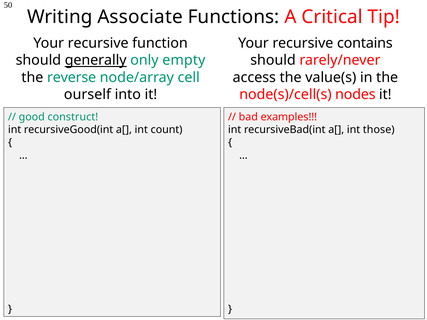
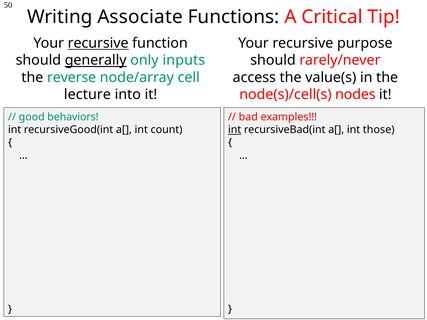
recursive at (98, 43) underline: none -> present
contains: contains -> purpose
empty: empty -> inputs
ourself: ourself -> lecture
construct: construct -> behaviors
int at (235, 130) underline: none -> present
